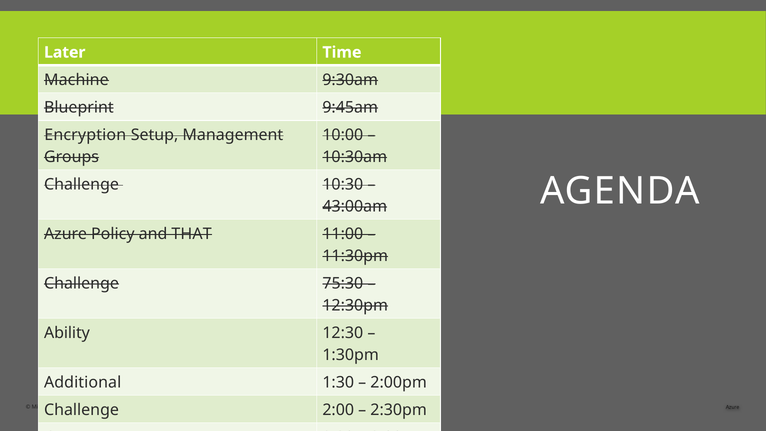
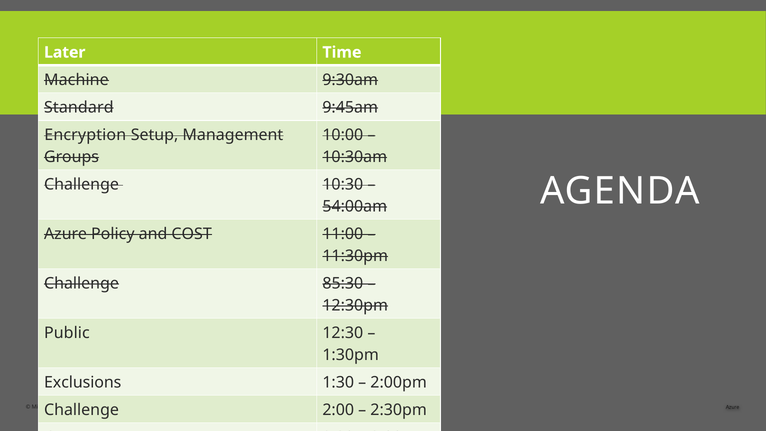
Blueprint: Blueprint -> Standard
43:00am: 43:00am -> 54:00am
and THAT: THAT -> COST
75:30: 75:30 -> 85:30
Ability: Ability -> Public
Additional: Additional -> Exclusions
